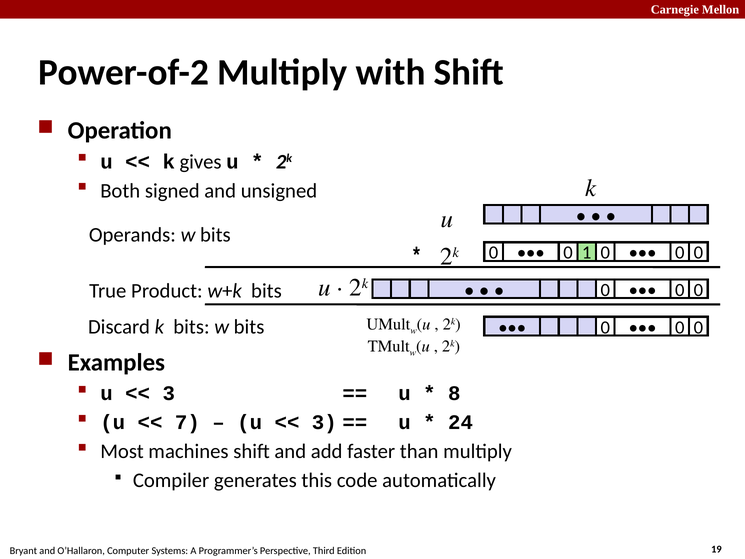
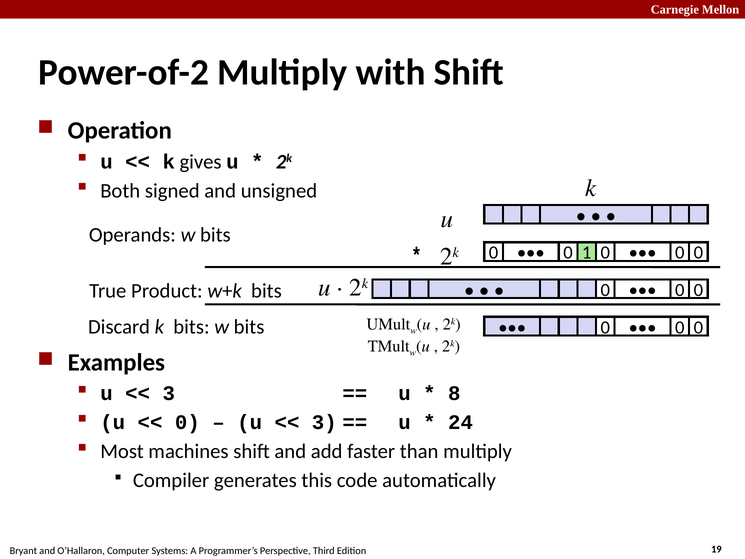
7 at (187, 422): 7 -> 0
